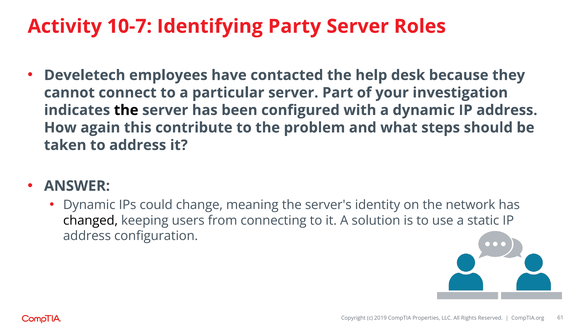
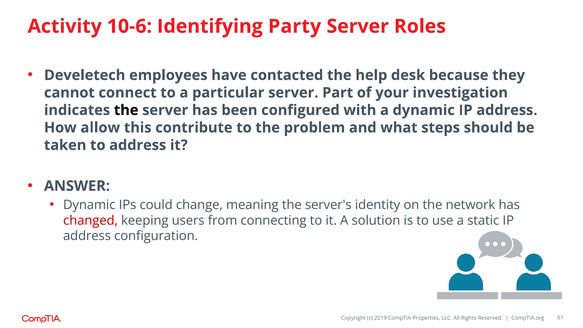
10-7: 10-7 -> 10-6
again: again -> allow
changed colour: black -> red
